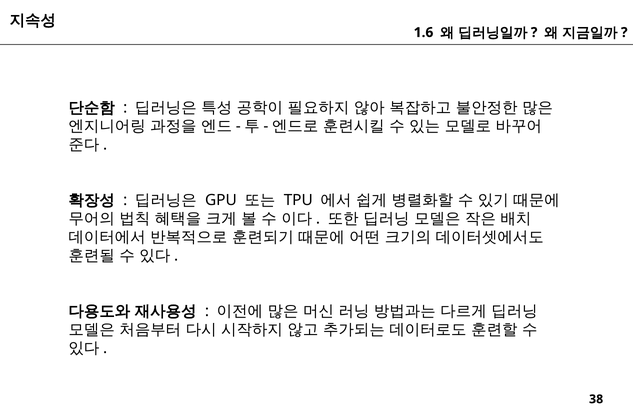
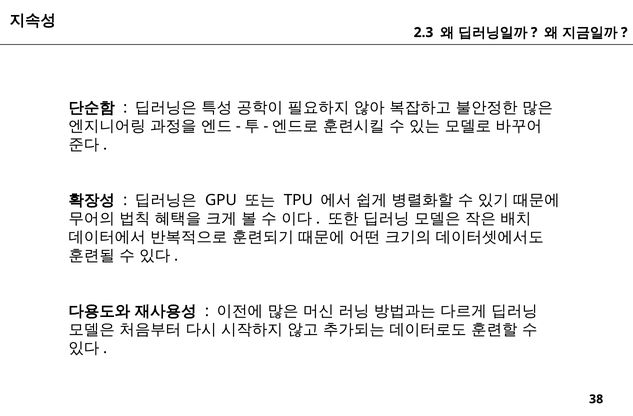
1.6: 1.6 -> 2.3
